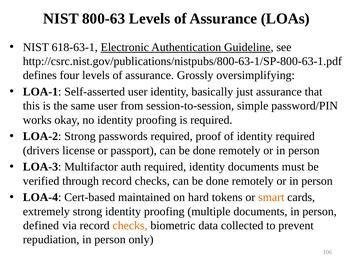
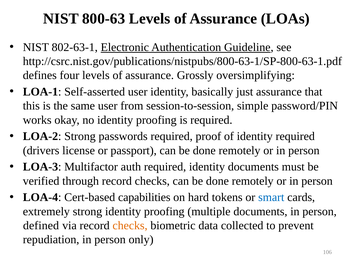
618-63-1: 618-63-1 -> 802-63-1
maintained: maintained -> capabilities
smart colour: orange -> blue
